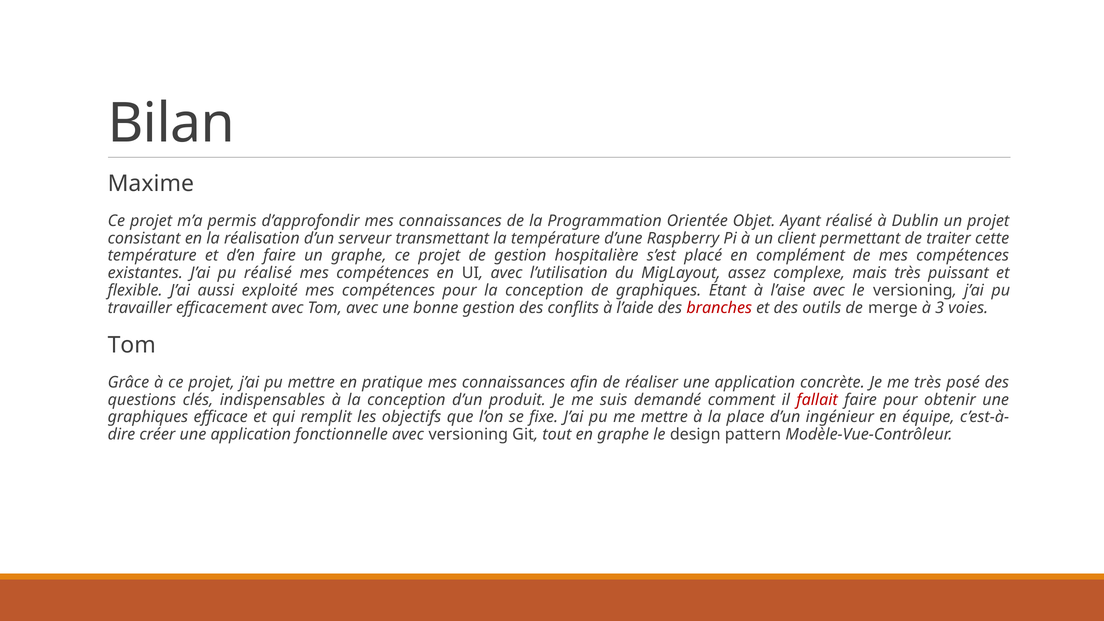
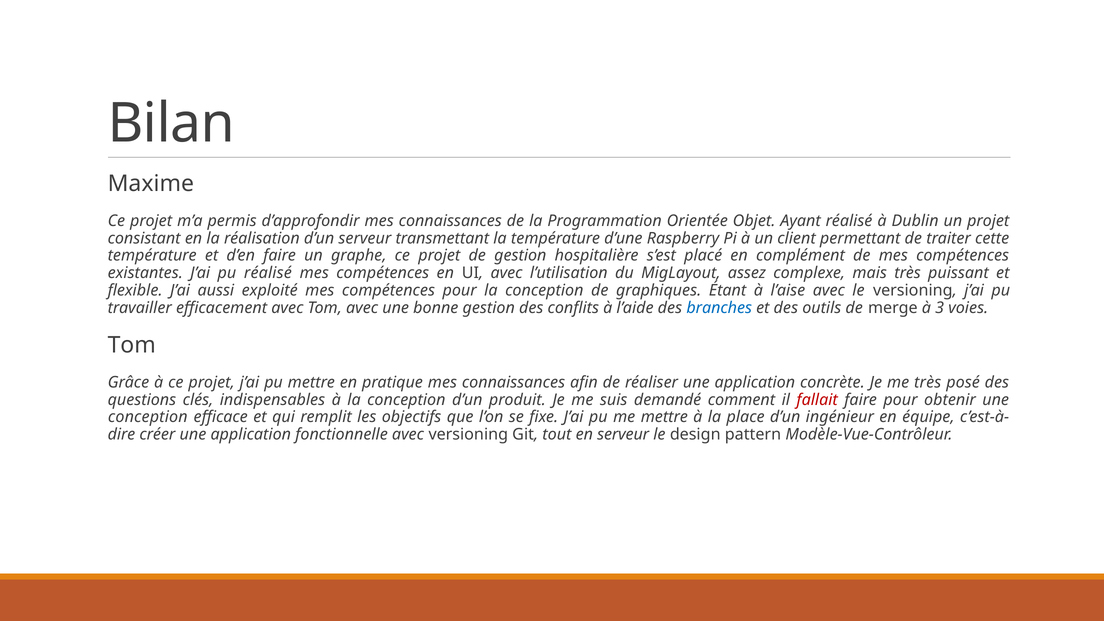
branches colour: red -> blue
graphiques at (148, 417): graphiques -> conception
en graphe: graphe -> serveur
